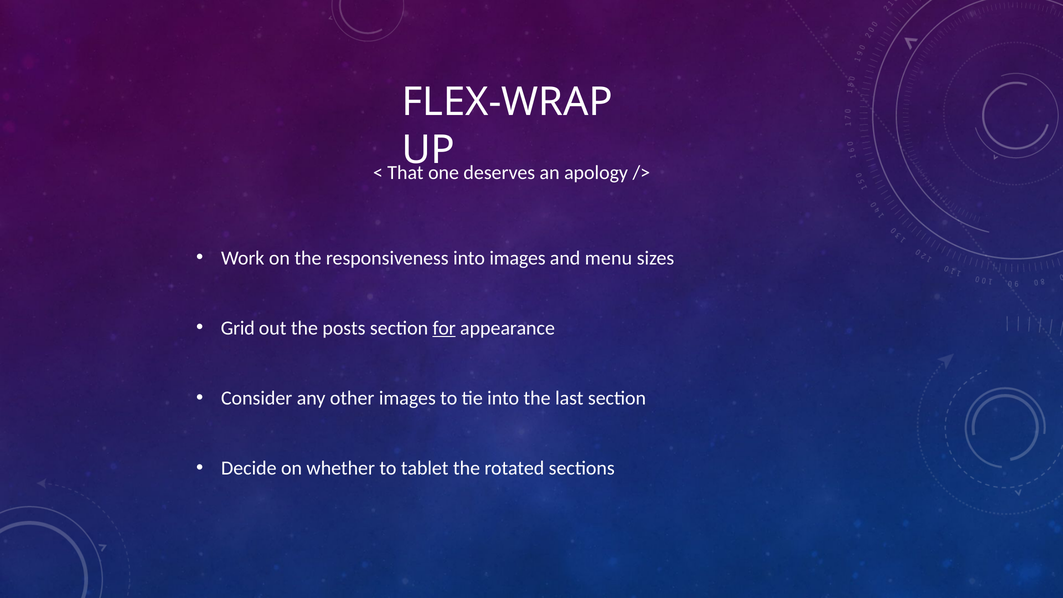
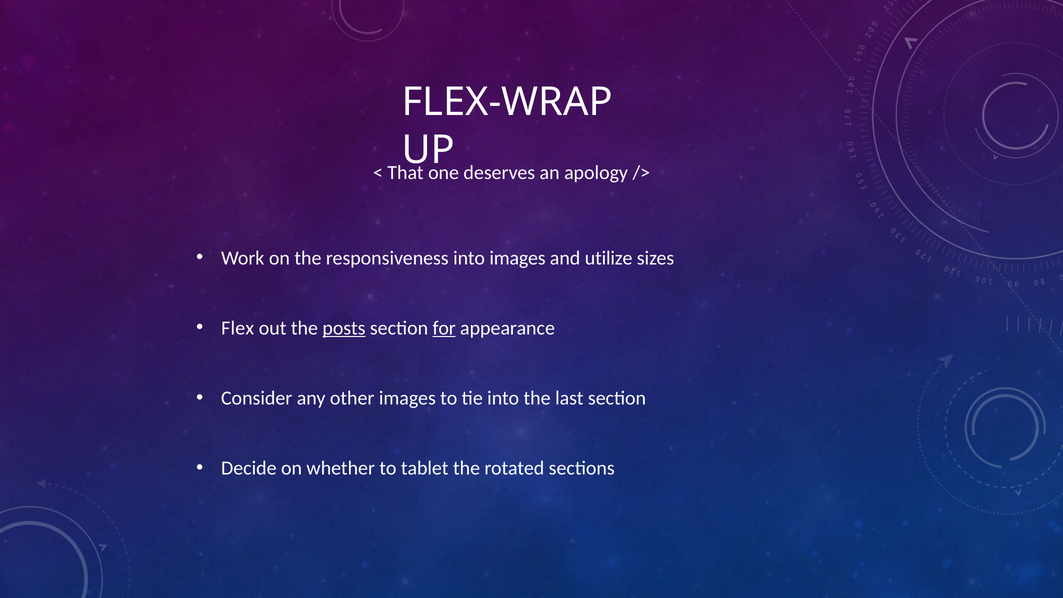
menu: menu -> utilize
Grid: Grid -> Flex
posts underline: none -> present
